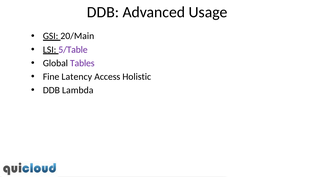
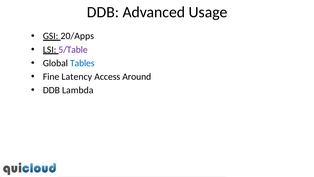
20/Main: 20/Main -> 20/Apps
Tables colour: purple -> blue
Holistic: Holistic -> Around
